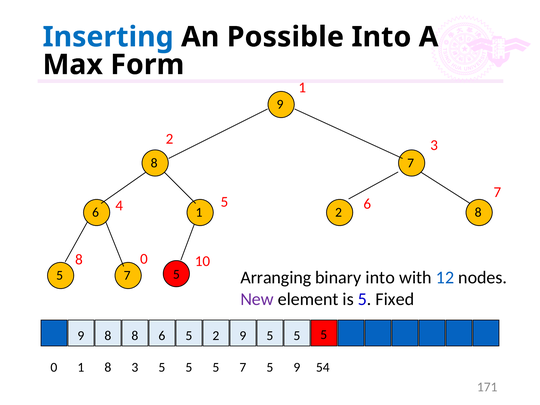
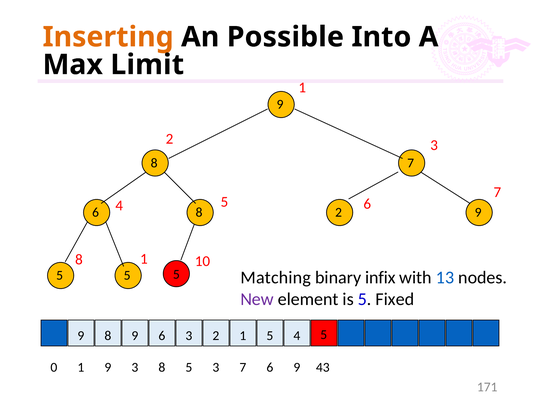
Inserting colour: blue -> orange
Form: Form -> Limit
6 1: 1 -> 8
2 8: 8 -> 9
8 0: 0 -> 1
Arranging: Arranging -> Matching
binary into: into -> infix
12: 12 -> 13
7 at (127, 276): 7 -> 5
8 8: 8 -> 9
5 at (189, 336): 5 -> 3
9 at (243, 336): 9 -> 1
5 at (297, 336): 5 -> 4
8 at (108, 367): 8 -> 9
3 5: 5 -> 8
5 at (216, 367): 5 -> 3
5 at (270, 367): 5 -> 6
54: 54 -> 43
